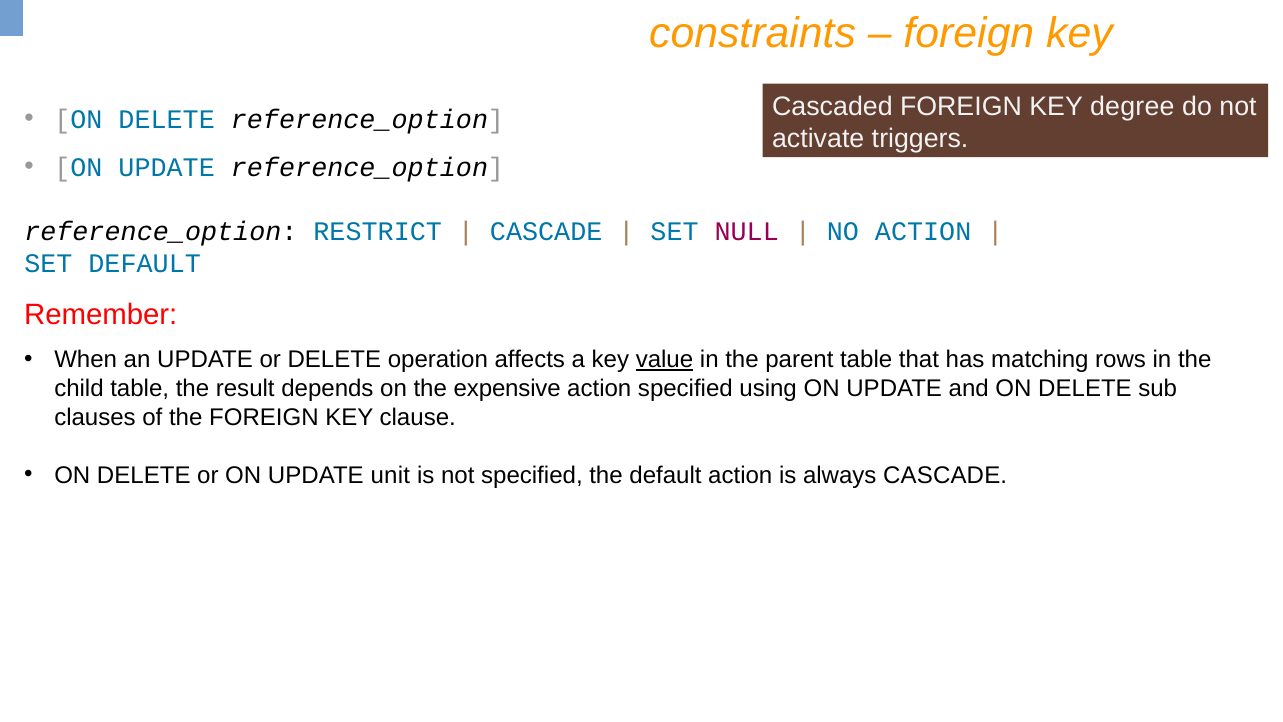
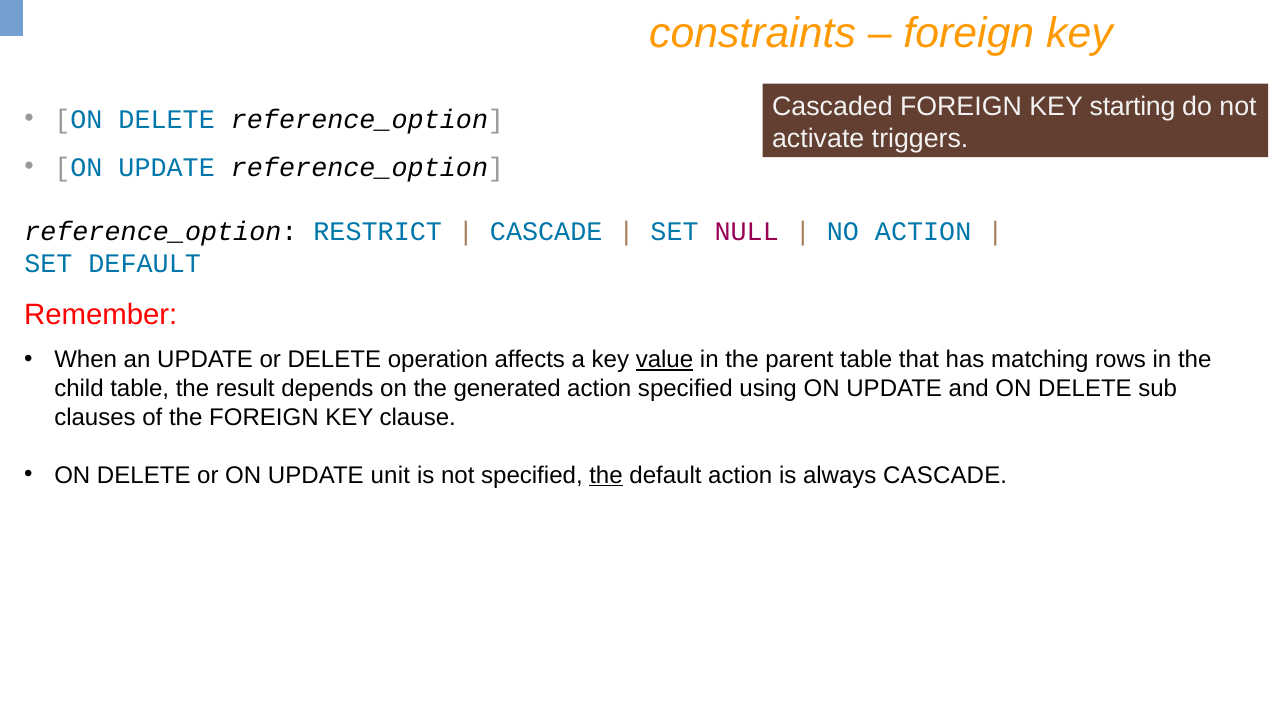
degree: degree -> starting
expensive: expensive -> generated
the at (606, 475) underline: none -> present
